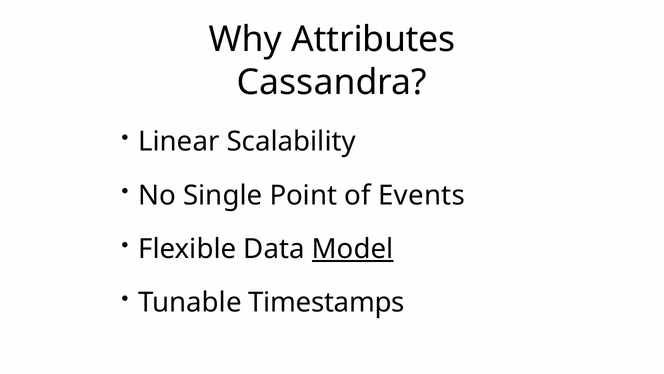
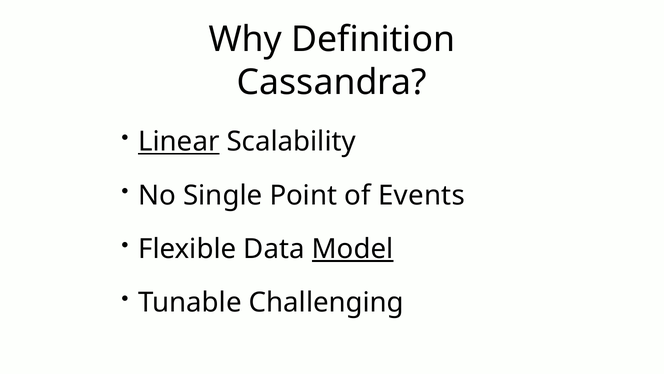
Attributes: Attributes -> Definition
Linear underline: none -> present
Timestamps: Timestamps -> Challenging
